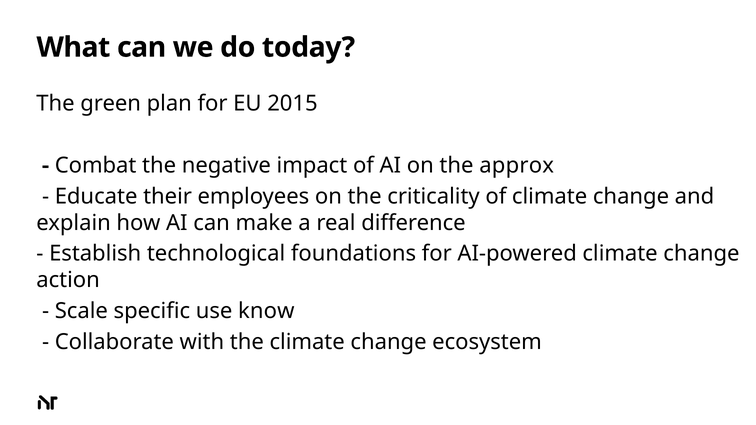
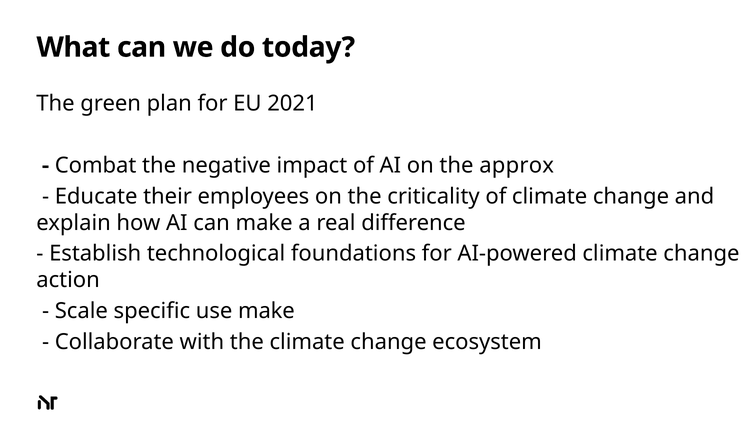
2015: 2015 -> 2021
use know: know -> make
